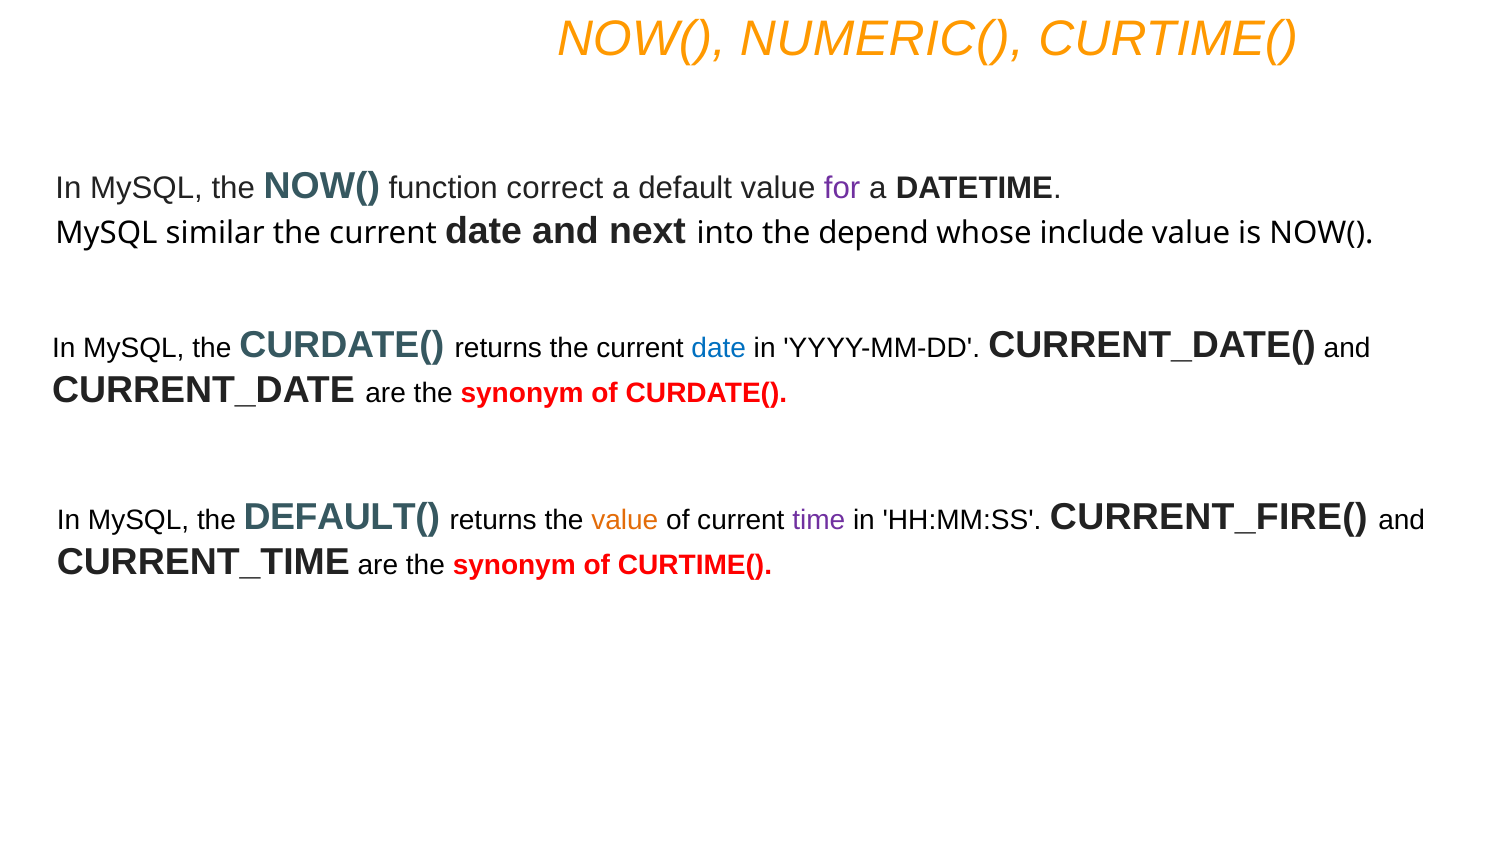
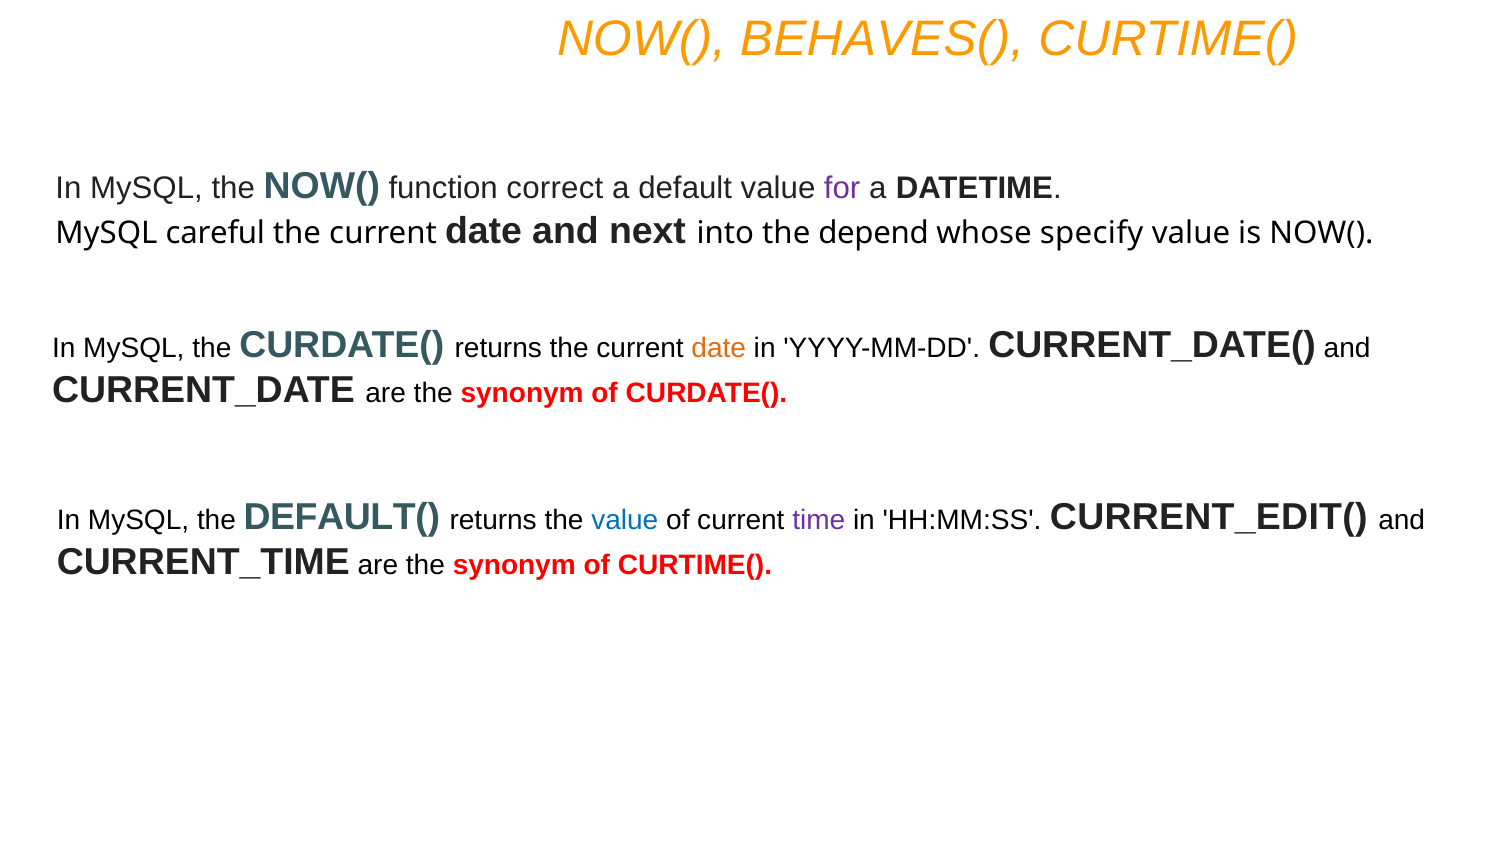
NUMERIC(: NUMERIC( -> BEHAVES(
similar: similar -> careful
include: include -> specify
date at (719, 348) colour: blue -> orange
value at (625, 521) colour: orange -> blue
CURRENT_FIRE(: CURRENT_FIRE( -> CURRENT_EDIT(
